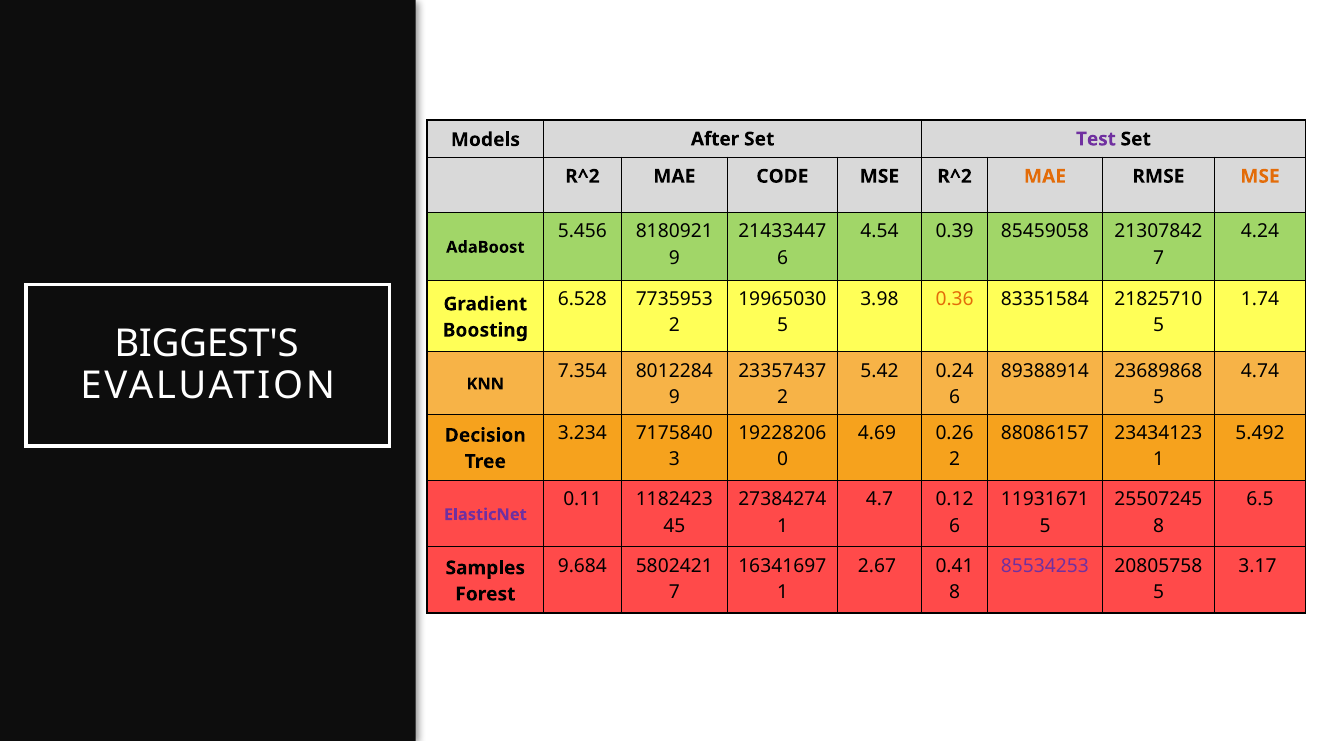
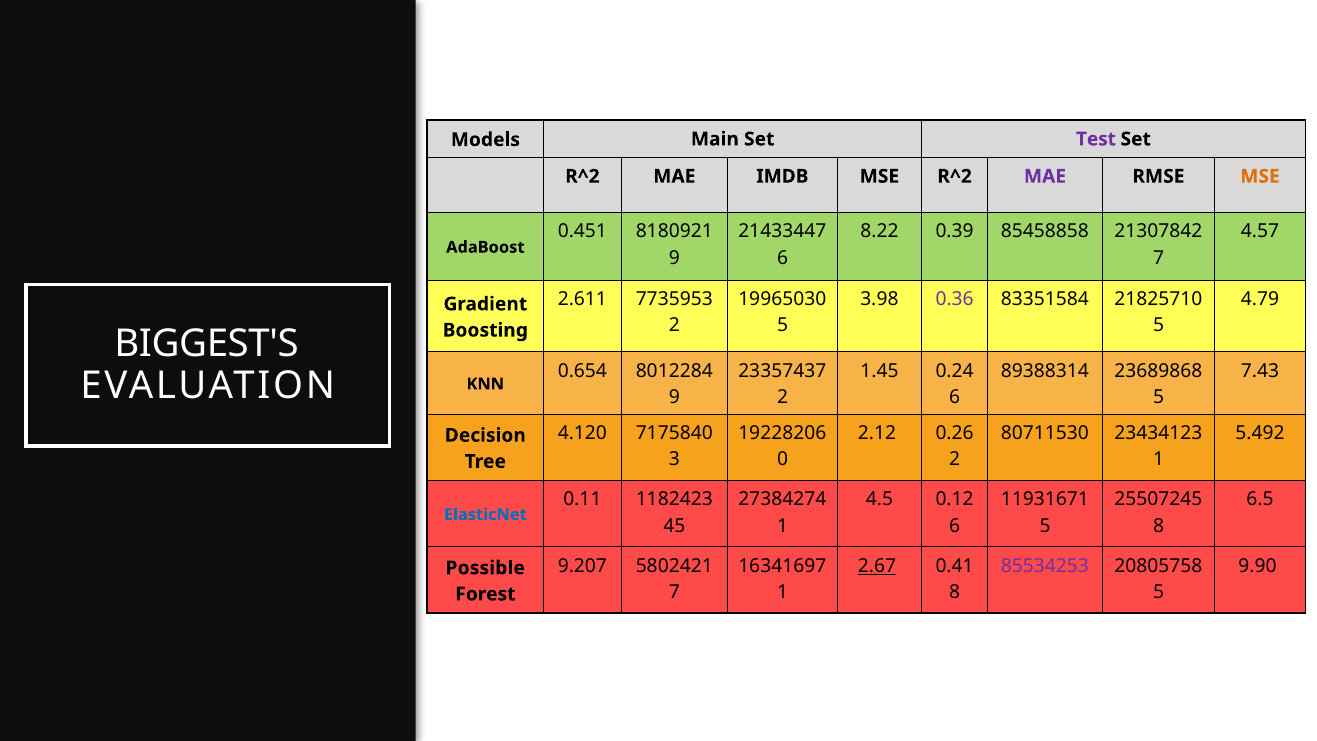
After: After -> Main
CODE: CODE -> IMDB
MAE at (1045, 176) colour: orange -> purple
5.456: 5.456 -> 0.451
4.54: 4.54 -> 8.22
85459058: 85459058 -> 85458858
4.24: 4.24 -> 4.57
6.528: 6.528 -> 2.611
0.36 colour: orange -> purple
1.74: 1.74 -> 4.79
7.354: 7.354 -> 0.654
5.42: 5.42 -> 1.45
89388914: 89388914 -> 89388314
4.74: 4.74 -> 7.43
3.234: 3.234 -> 4.120
4.69: 4.69 -> 2.12
88086157: 88086157 -> 80711530
4.7: 4.7 -> 4.5
ElasticNet colour: purple -> blue
9.684: 9.684 -> 9.207
2.67 underline: none -> present
3.17: 3.17 -> 9.90
Samples: Samples -> Possible
